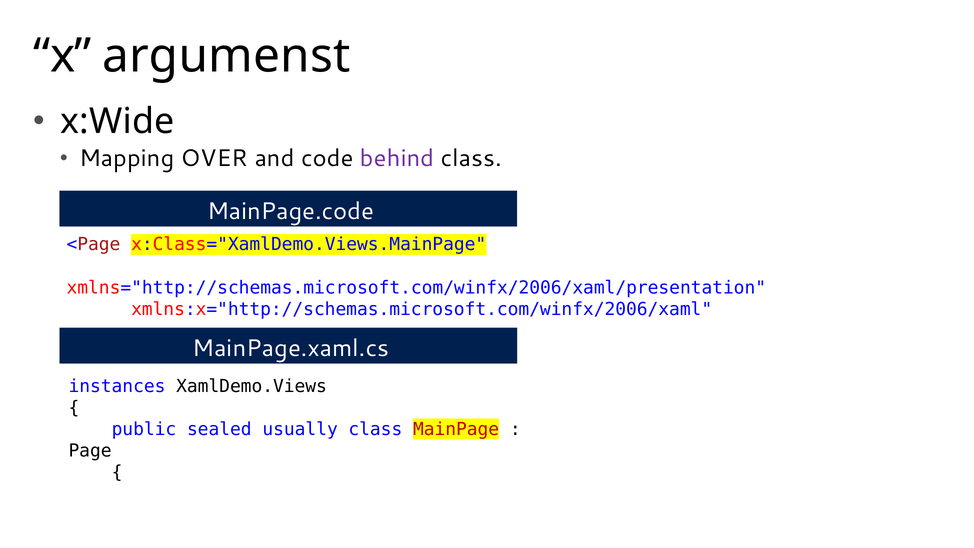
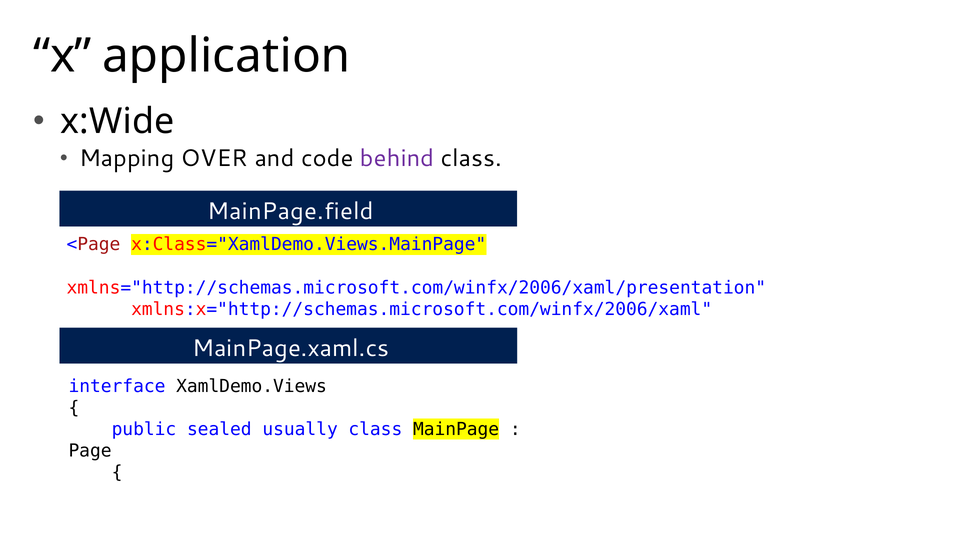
argumenst: argumenst -> application
MainPage.code: MainPage.code -> MainPage.field
instances: instances -> interface
MainPage colour: red -> black
